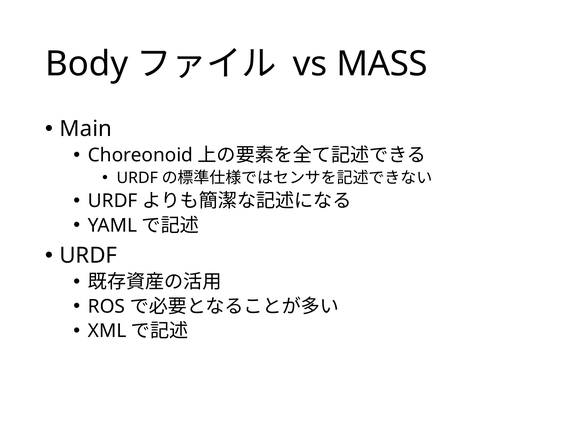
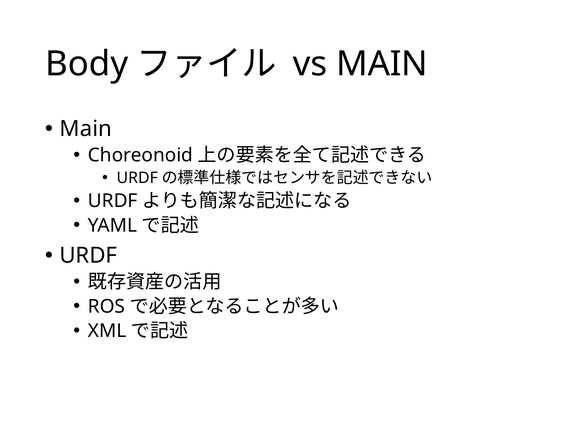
vs MASS: MASS -> MAIN
